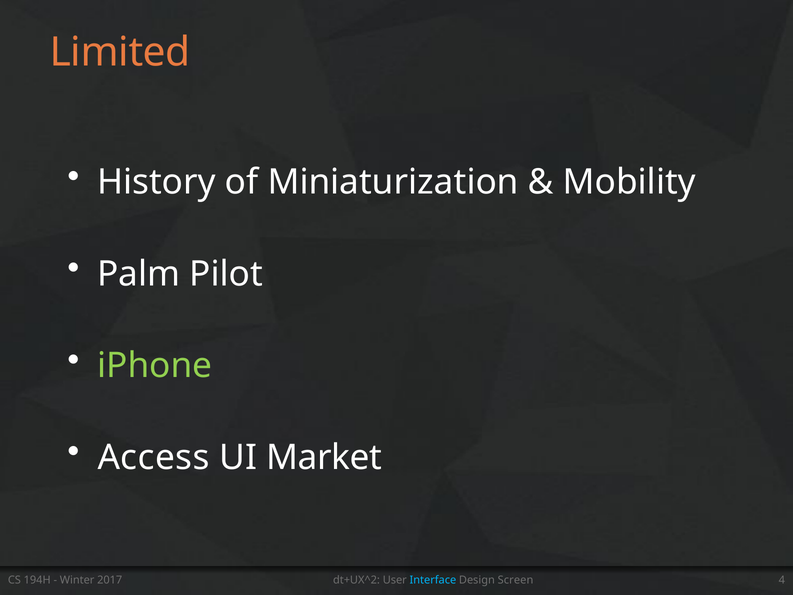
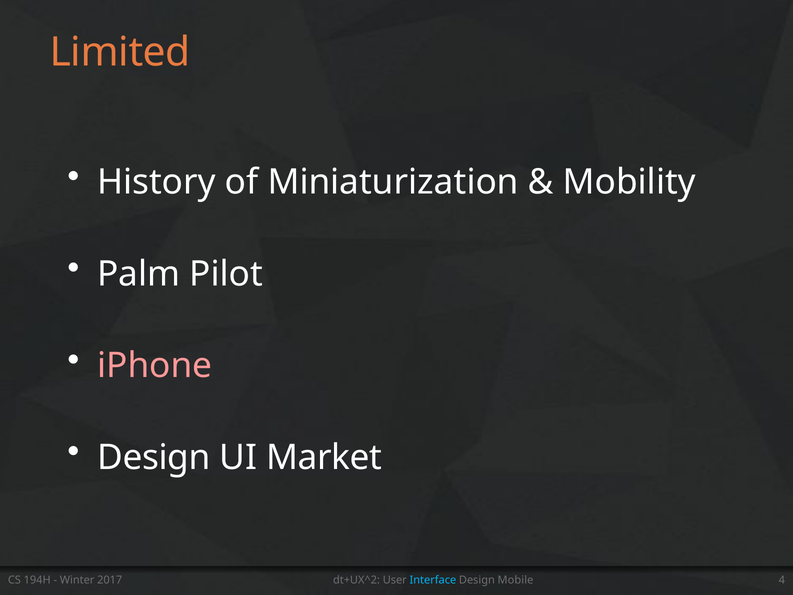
iPhone colour: light green -> pink
Access at (154, 457): Access -> Design
Screen: Screen -> Mobile
